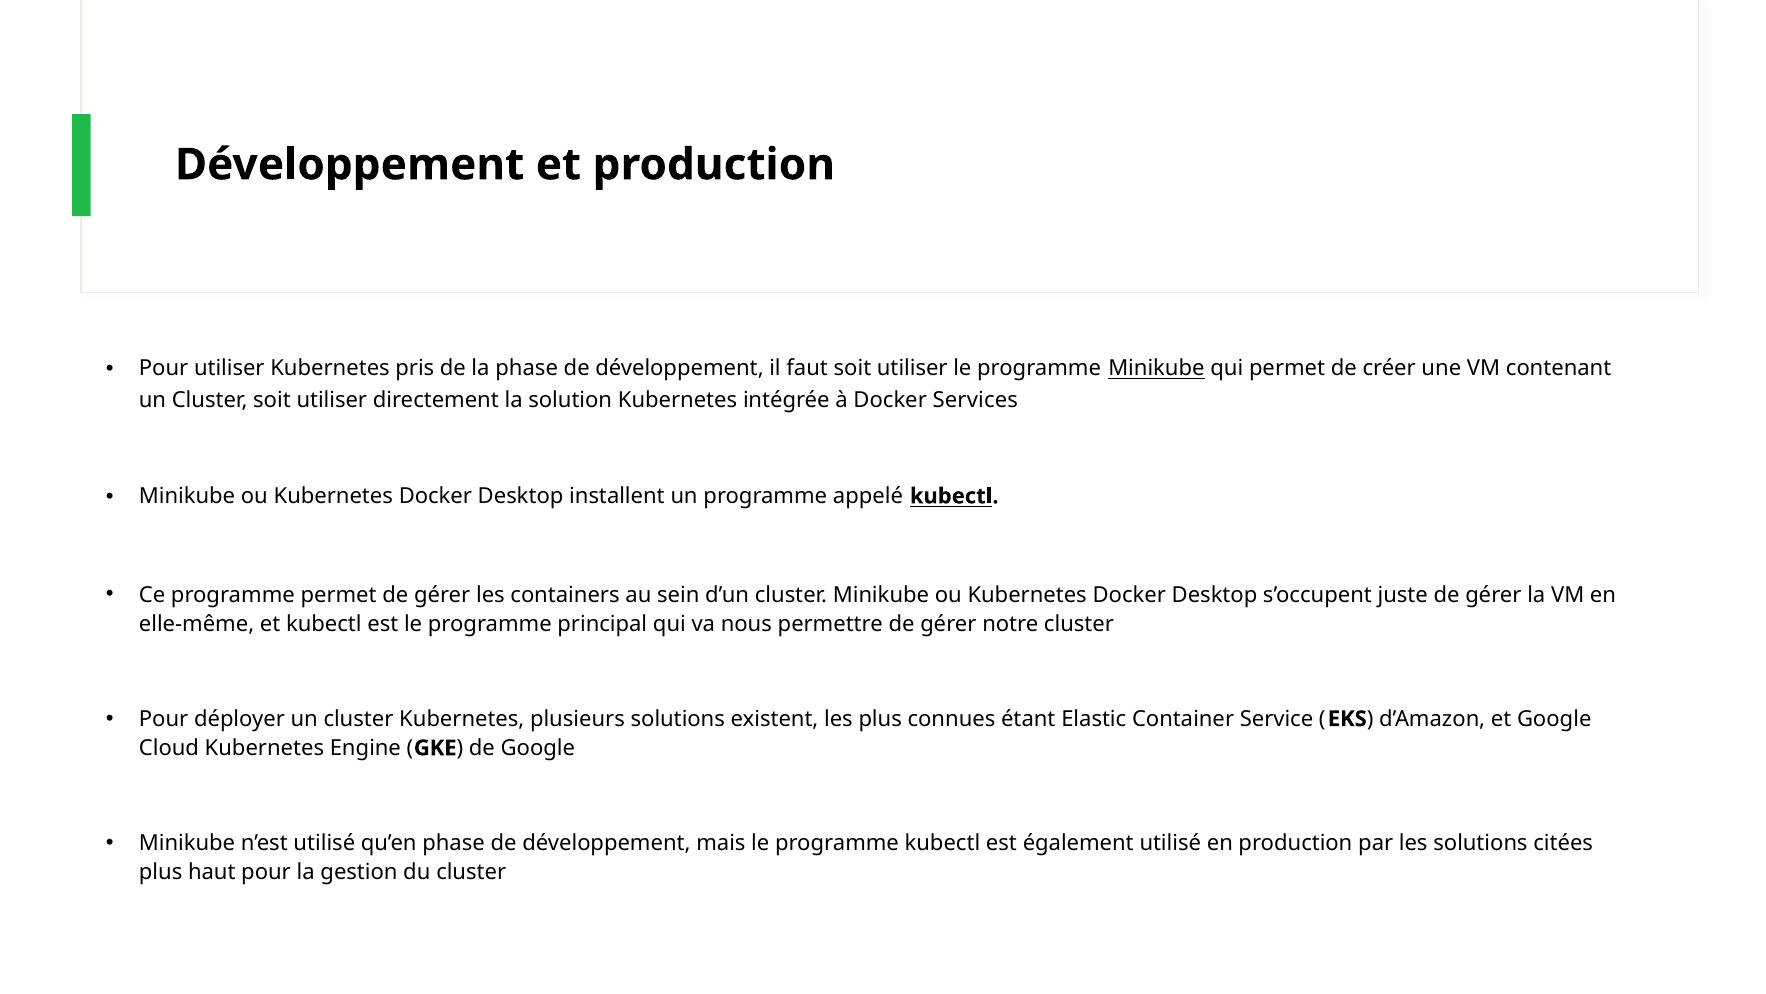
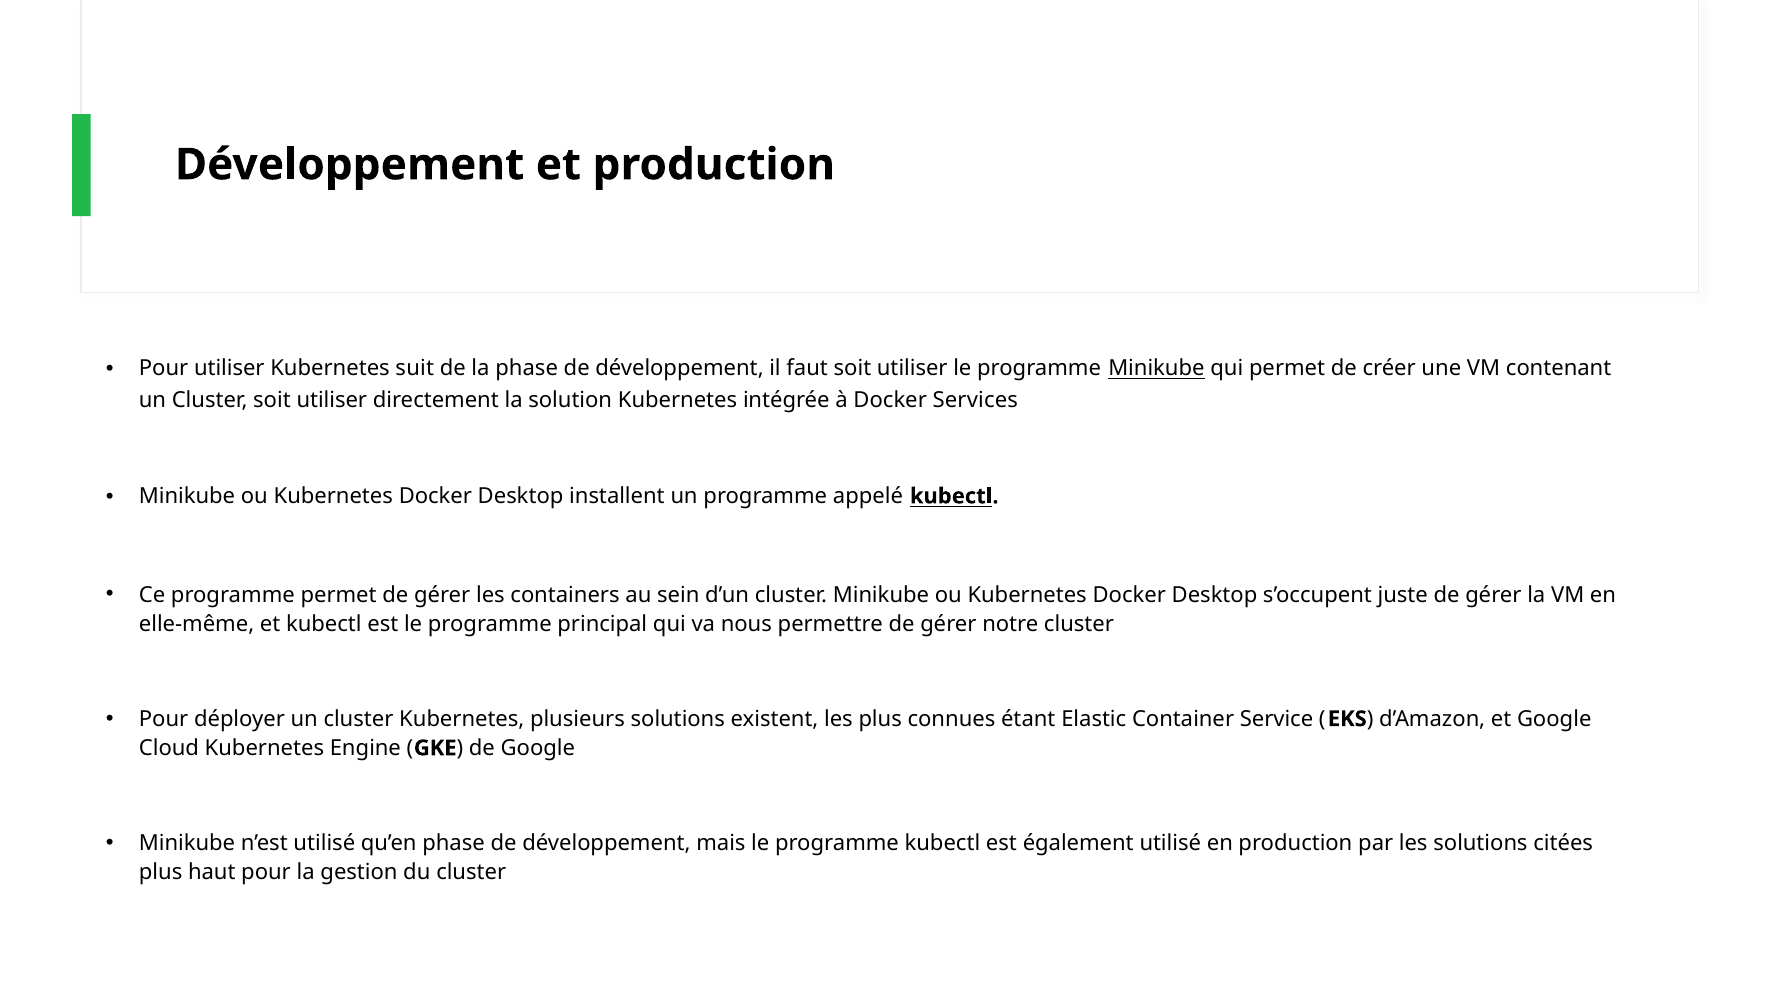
pris: pris -> suit
